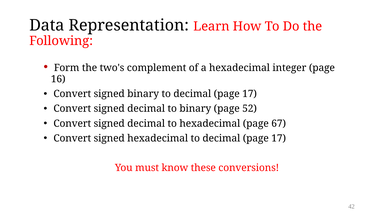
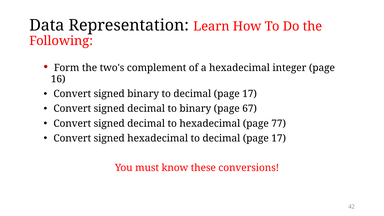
52: 52 -> 67
67: 67 -> 77
